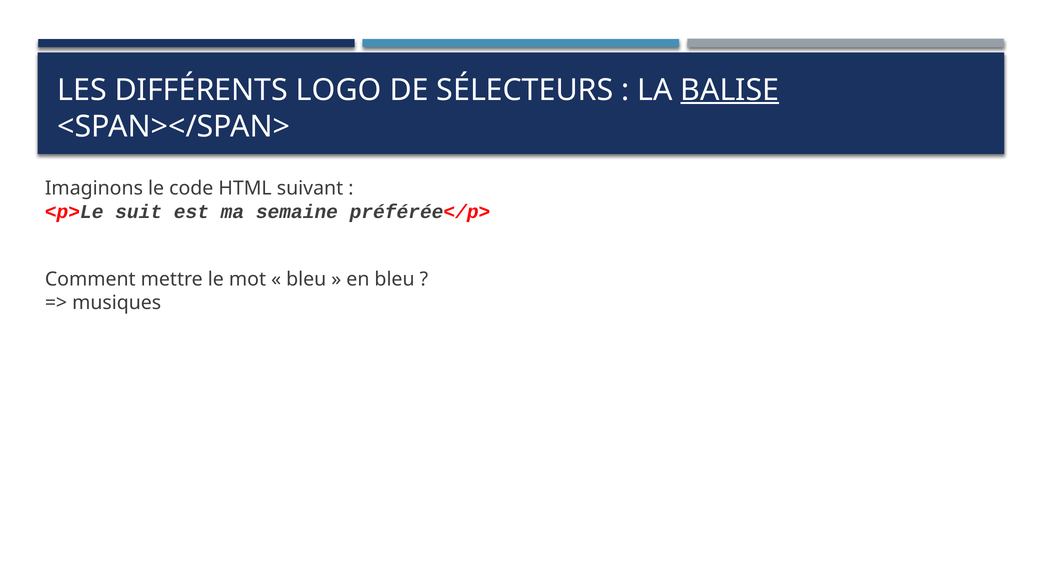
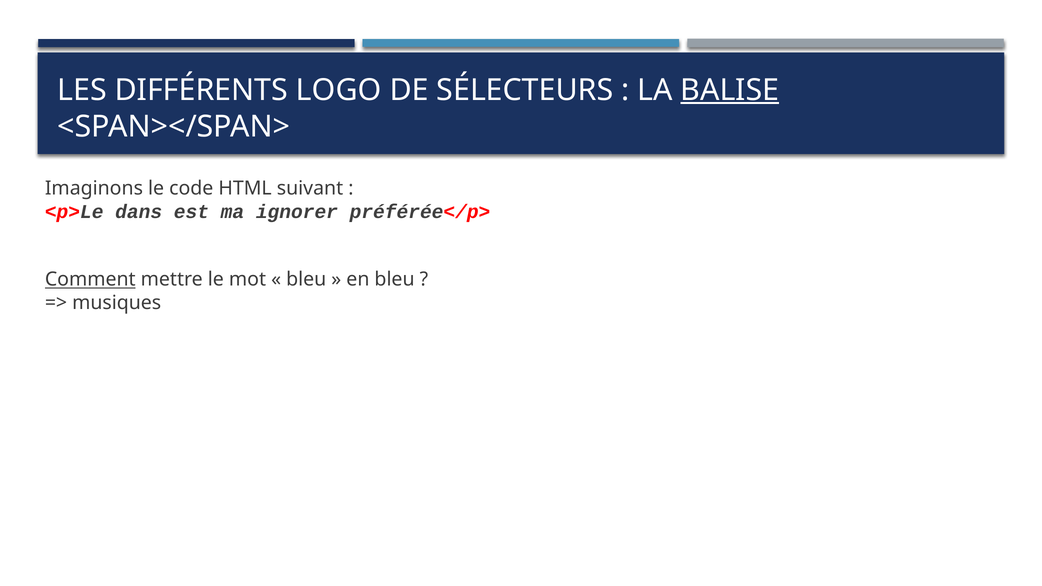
suit: suit -> dans
semaine: semaine -> ignorer
Comment underline: none -> present
